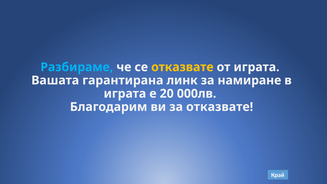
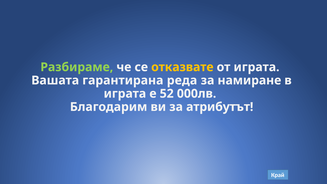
Разбираме colour: light blue -> light green
линк: линк -> реда
20: 20 -> 52
за отказвате: отказвате -> атрибутът
